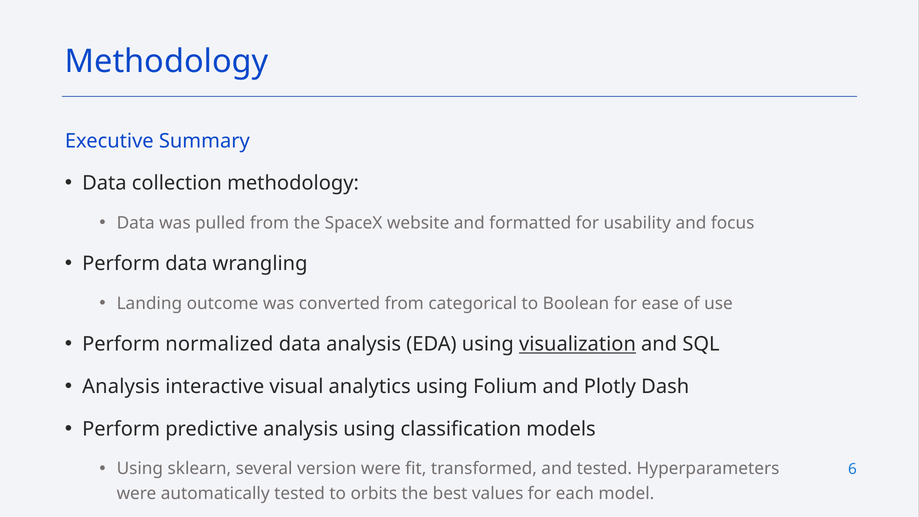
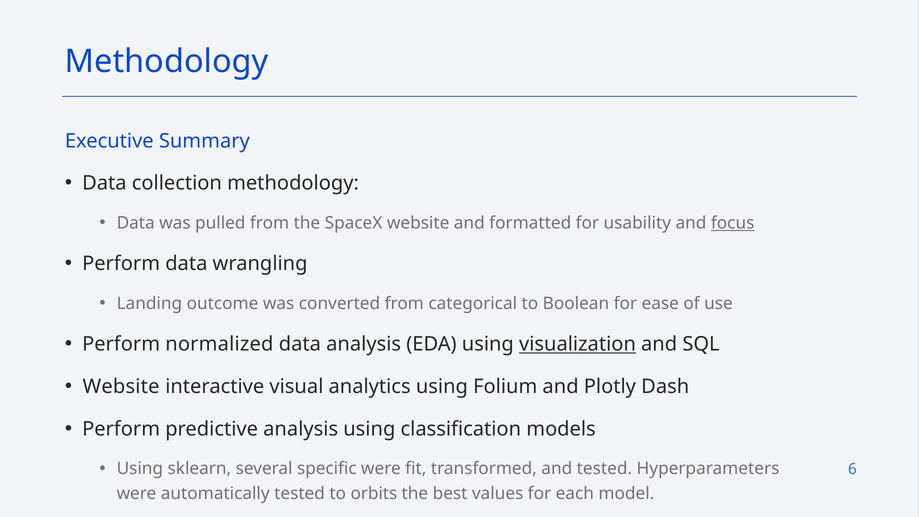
focus underline: none -> present
Analysis at (121, 387): Analysis -> Website
version: version -> specific
